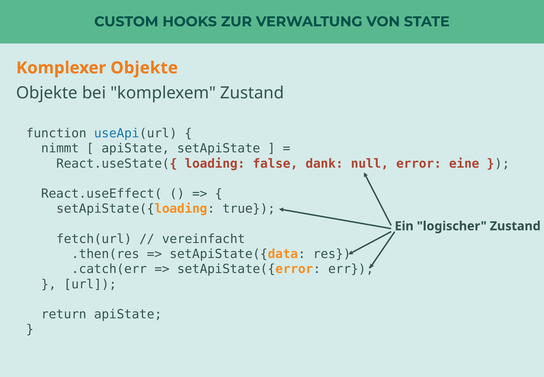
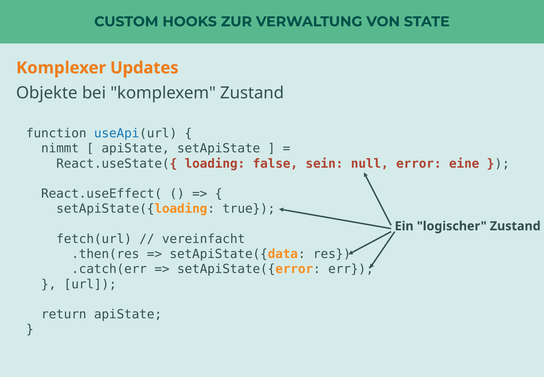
Komplexer Objekte: Objekte -> Updates
dank: dank -> sein
